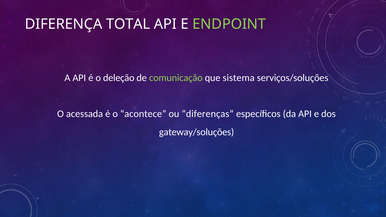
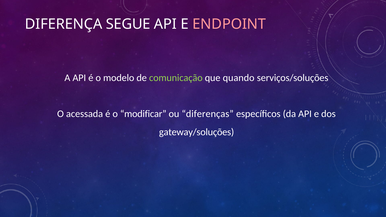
TOTAL: TOTAL -> SEGUE
ENDPOINT colour: light green -> pink
deleção: deleção -> modelo
sistema: sistema -> quando
acontece: acontece -> modificar
